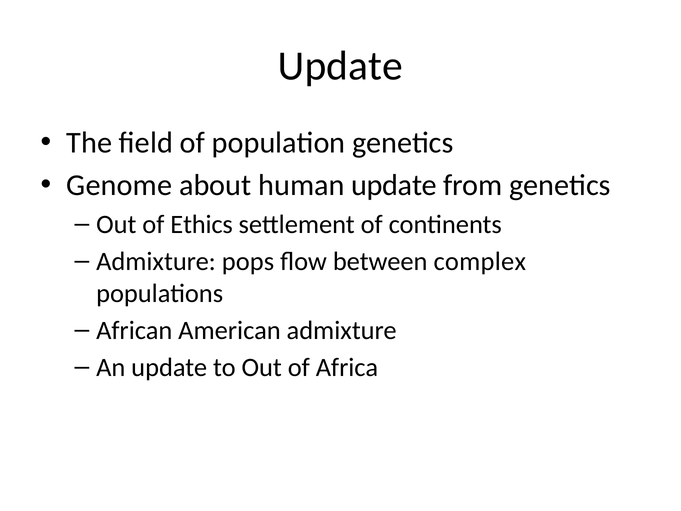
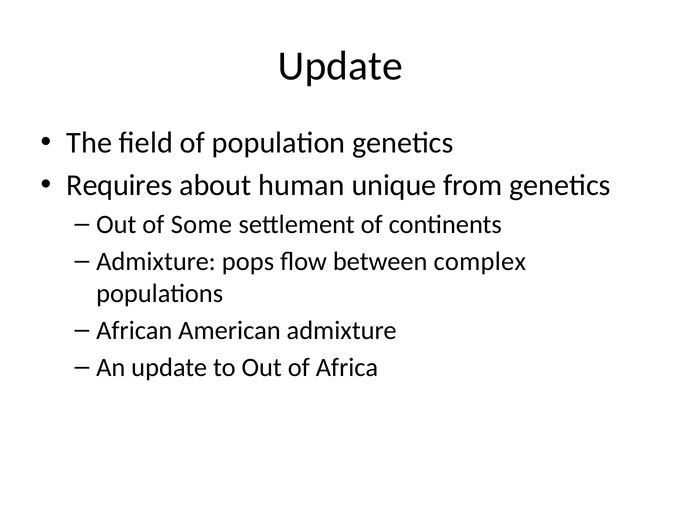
Genome: Genome -> Requires
human update: update -> unique
Ethics: Ethics -> Some
